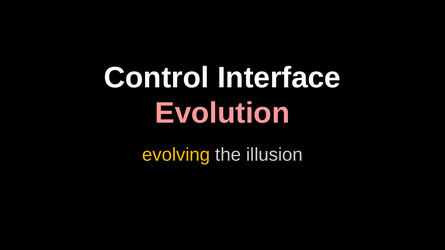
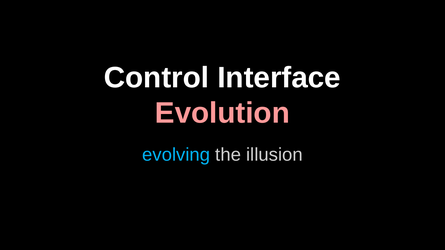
evolving colour: yellow -> light blue
